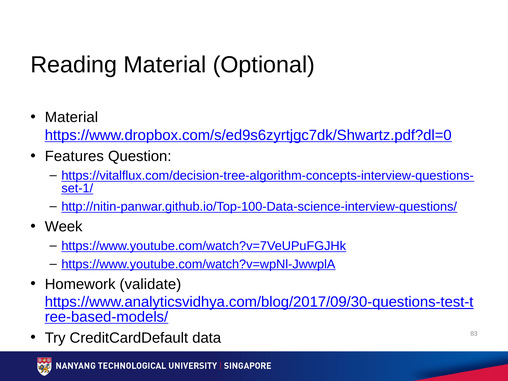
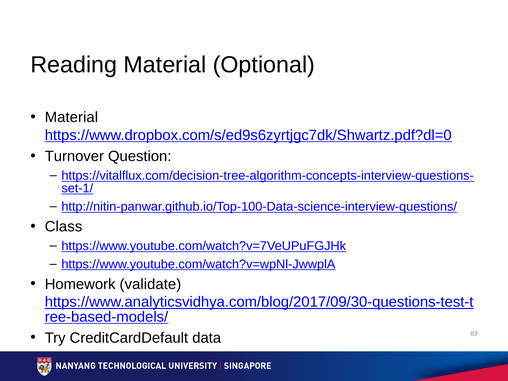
Features: Features -> Turnover
Week: Week -> Class
